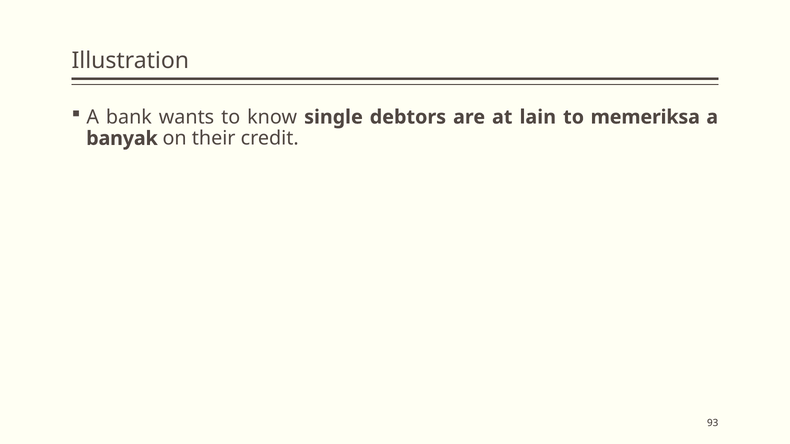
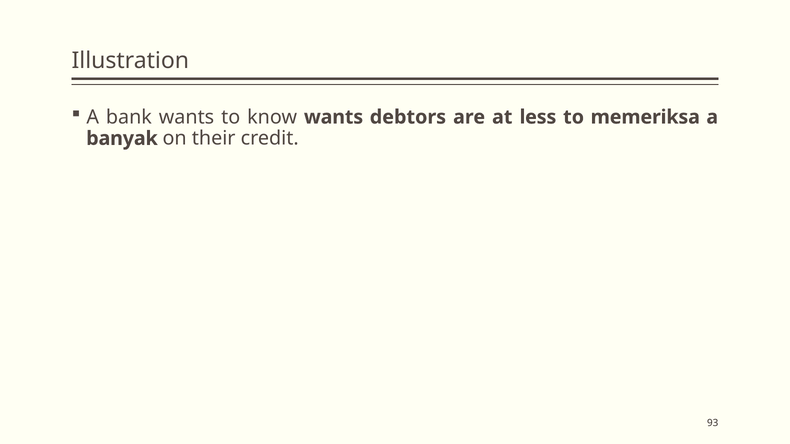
know single: single -> wants
lain: lain -> less
